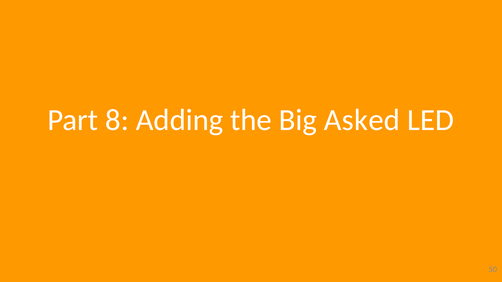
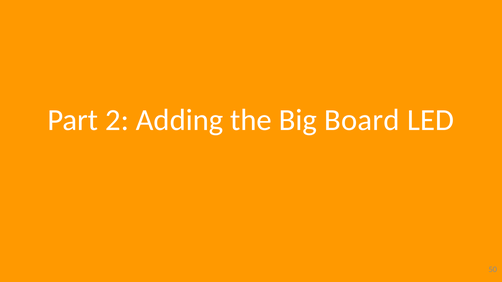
8: 8 -> 2
Asked: Asked -> Board
